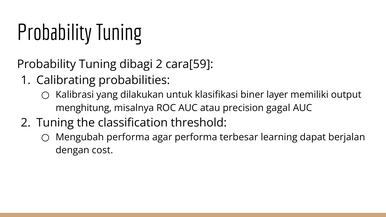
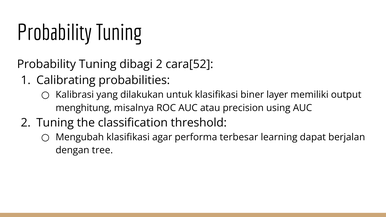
cara[59: cara[59 -> cara[52
gagal: gagal -> using
Mengubah performa: performa -> klasifikasi
cost: cost -> tree
